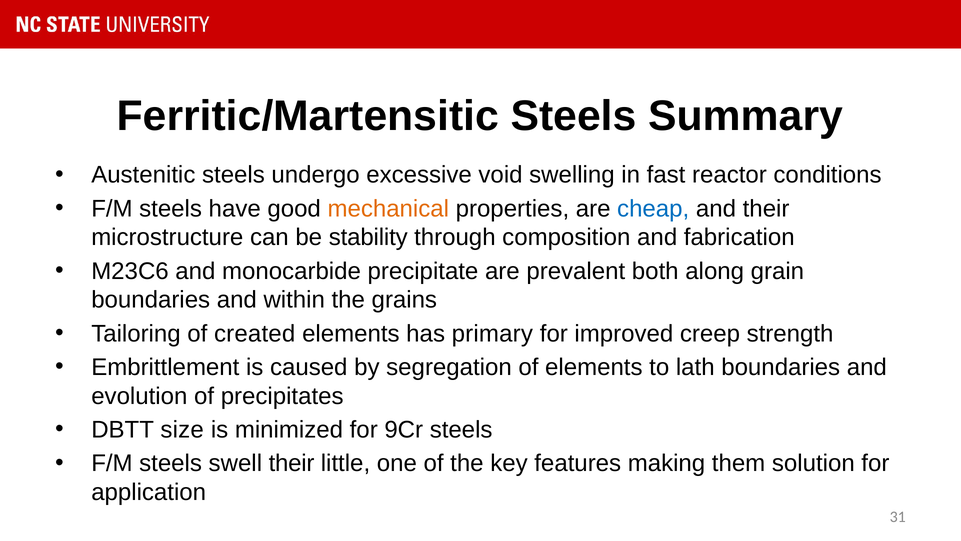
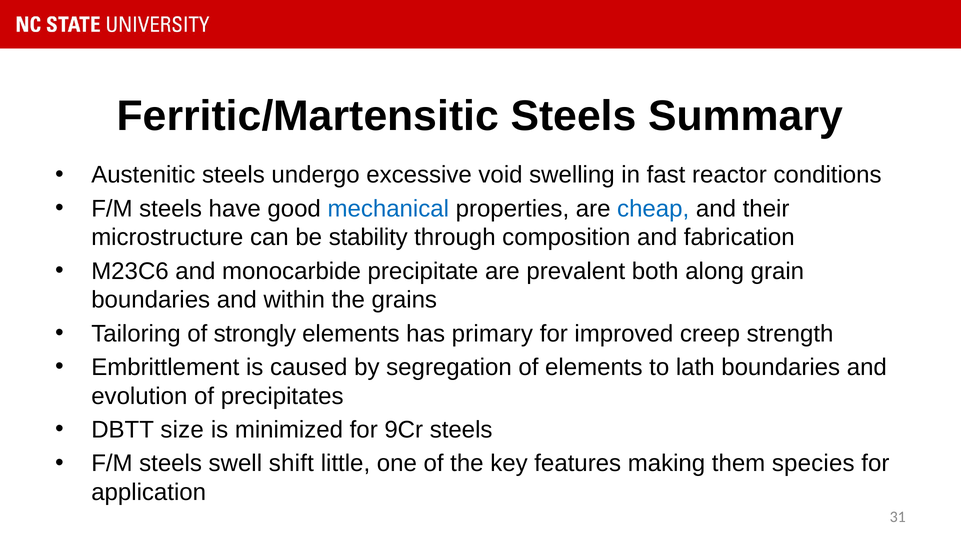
mechanical colour: orange -> blue
created: created -> strongly
swell their: their -> shift
solution: solution -> species
